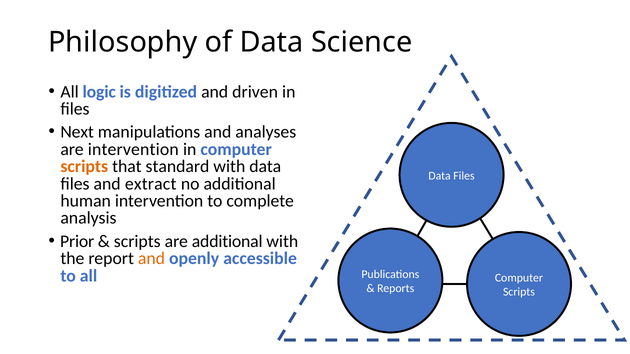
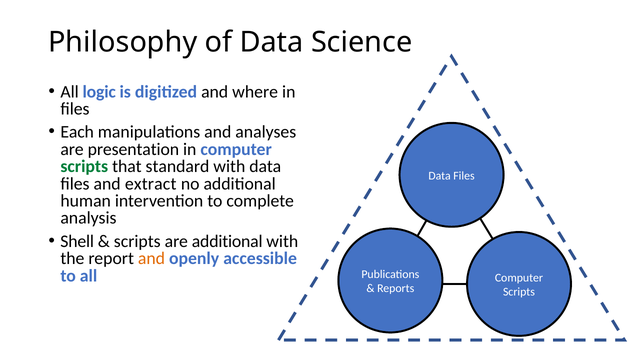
driven: driven -> where
Next: Next -> Each
are intervention: intervention -> presentation
scripts at (84, 167) colour: orange -> green
Prior: Prior -> Shell
